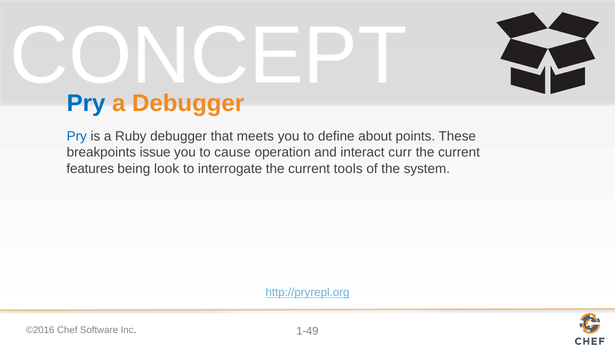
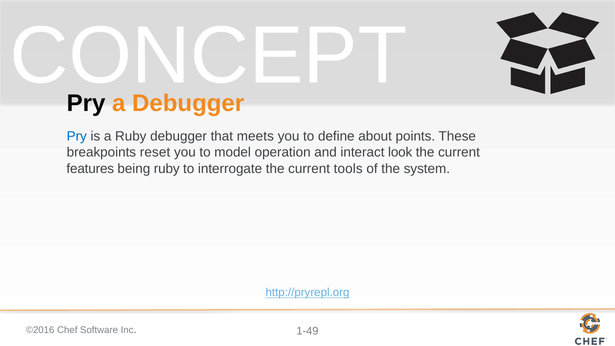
Pry at (86, 103) colour: blue -> black
issue: issue -> reset
cause: cause -> model
curr: curr -> look
being look: look -> ruby
